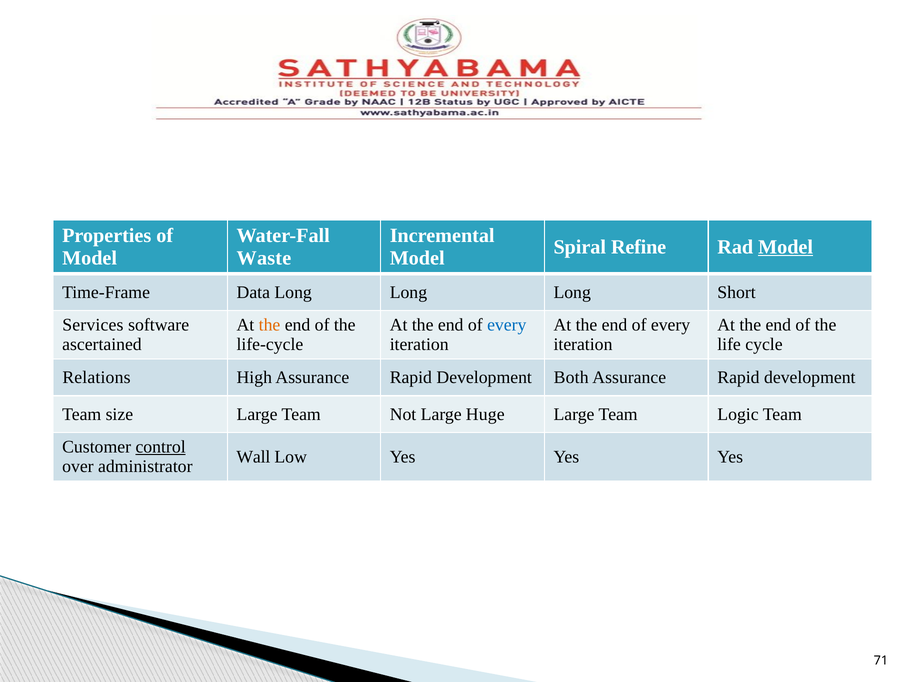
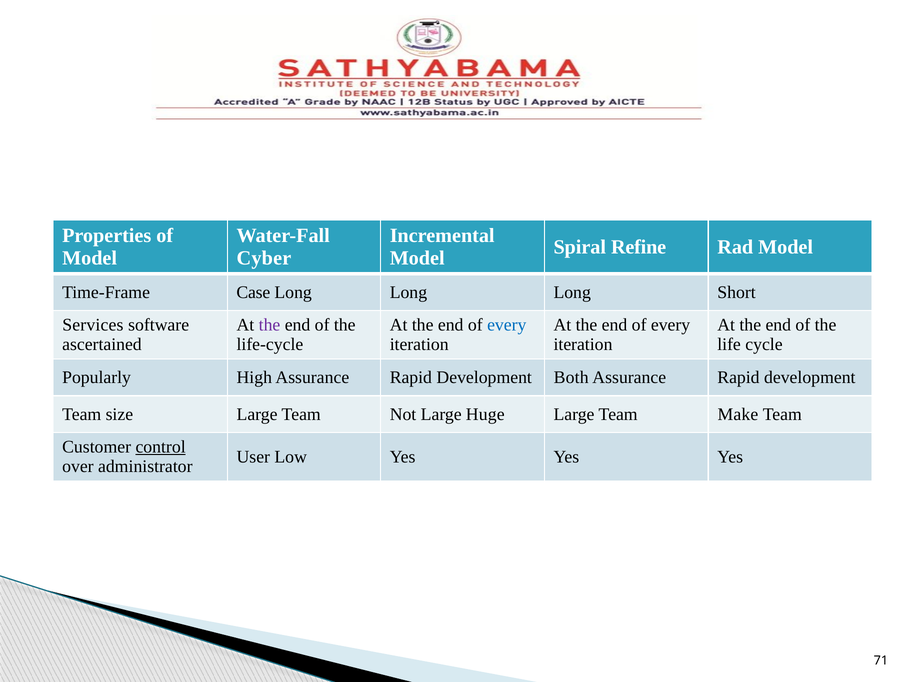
Model at (786, 247) underline: present -> none
Waste: Waste -> Cyber
Data: Data -> Case
the at (270, 325) colour: orange -> purple
Relations: Relations -> Popularly
Logic: Logic -> Make
Wall: Wall -> User
